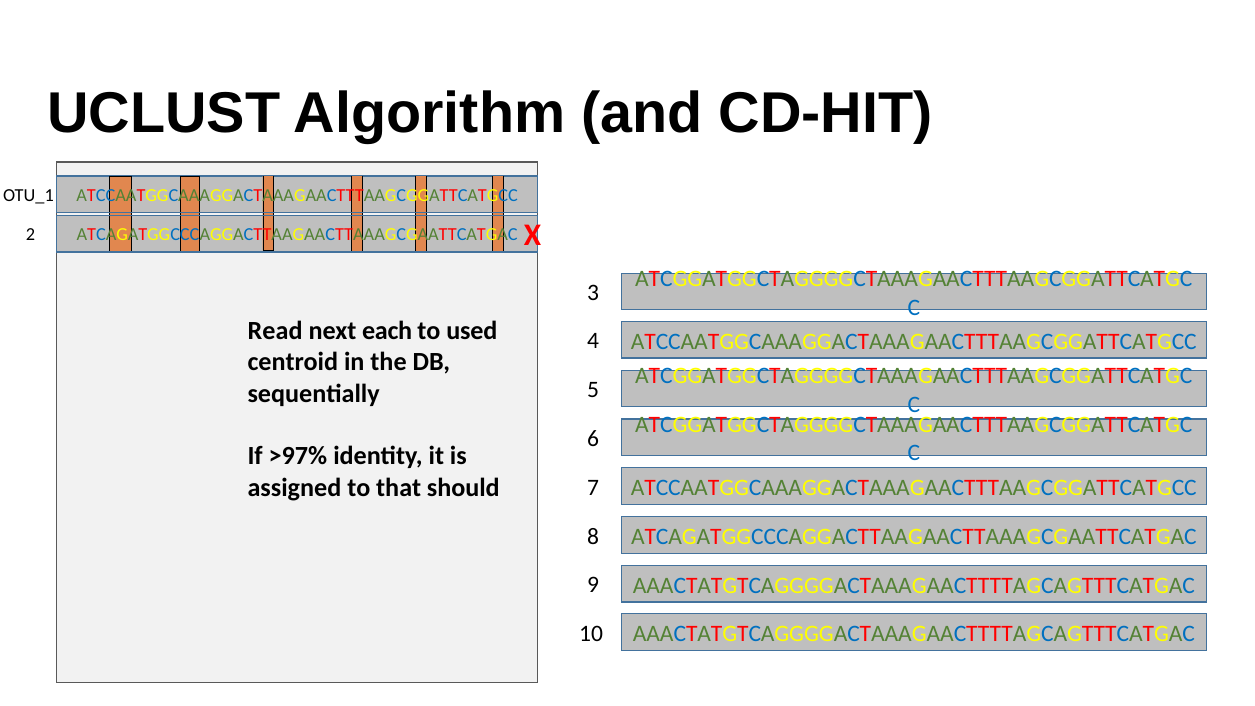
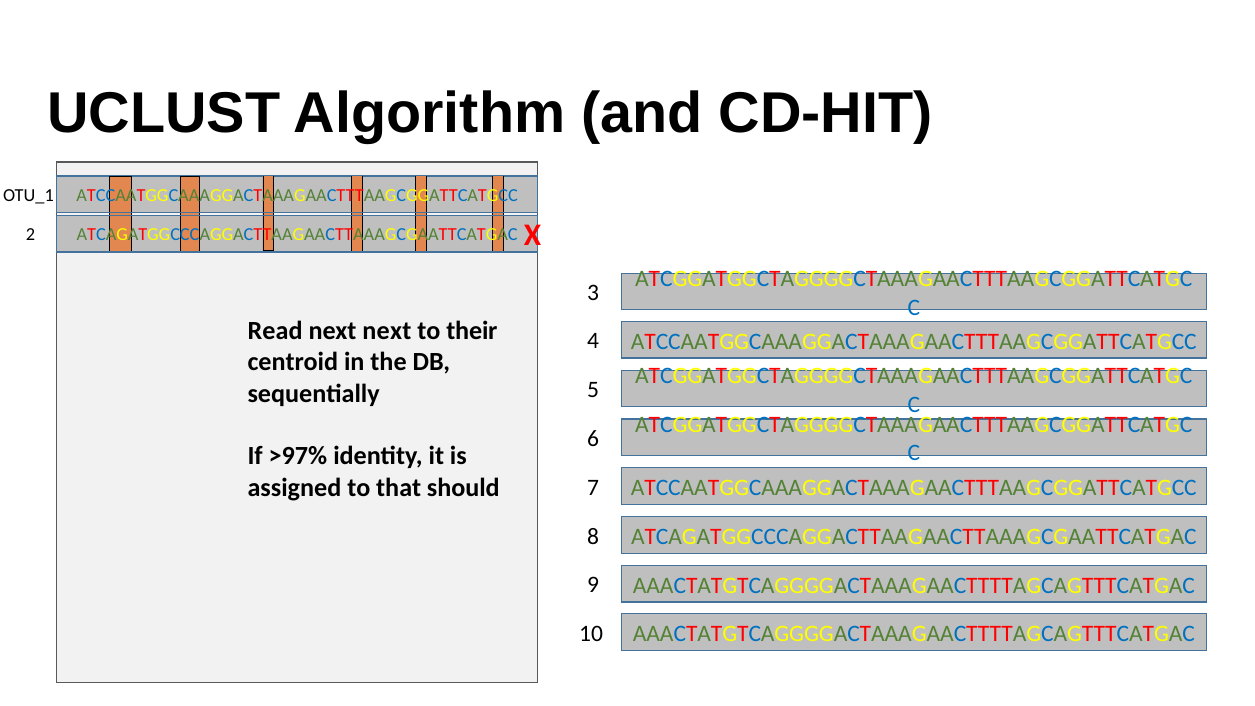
next each: each -> next
used: used -> their
